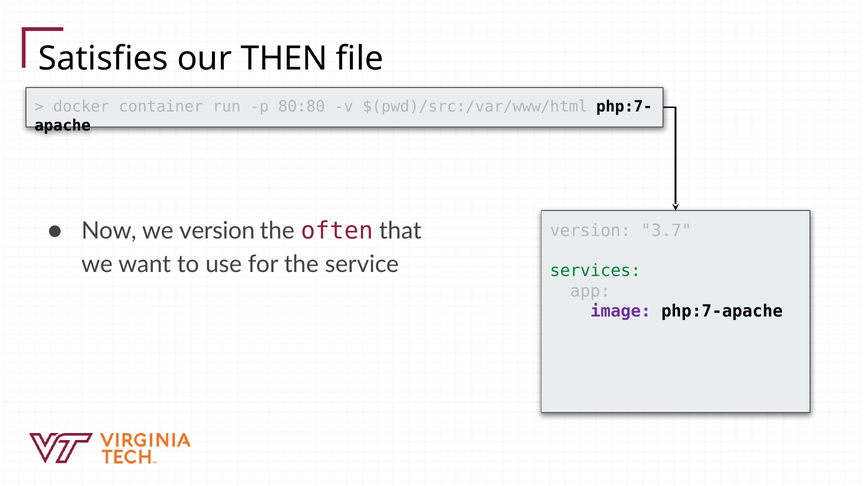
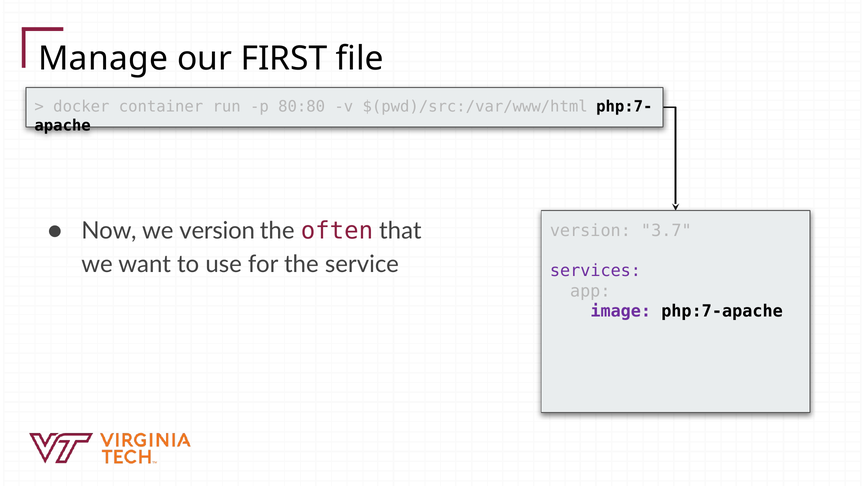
Satisfies: Satisfies -> Manage
THEN: THEN -> FIRST
services colour: green -> purple
